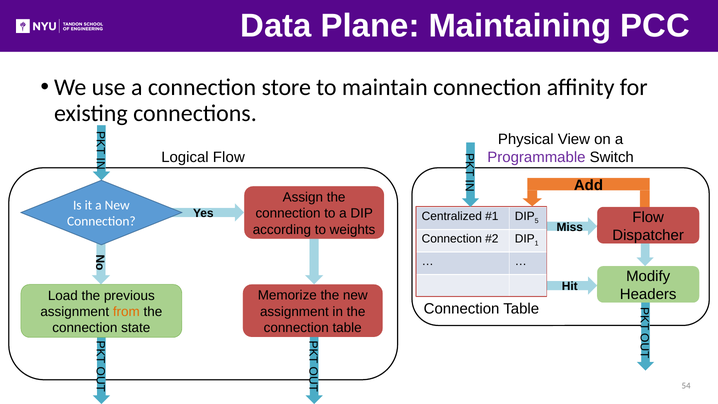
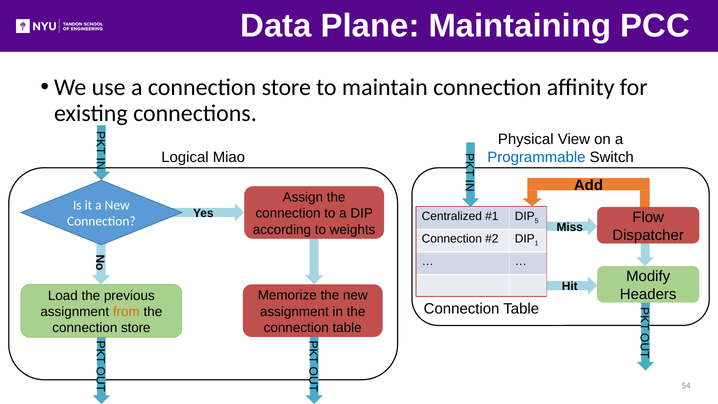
Programmable colour: purple -> blue
Logical Flow: Flow -> Miao
state at (136, 328): state -> store
